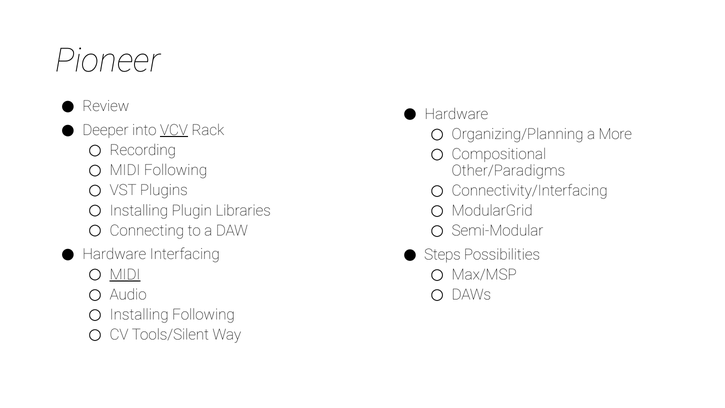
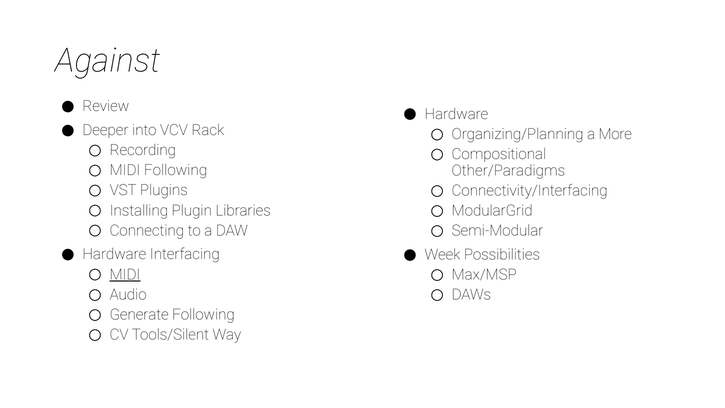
Pioneer: Pioneer -> Against
VCV underline: present -> none
Steps: Steps -> Week
Installing at (139, 315): Installing -> Generate
